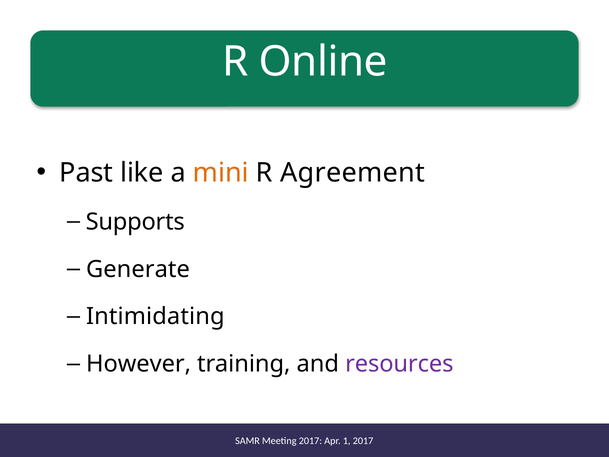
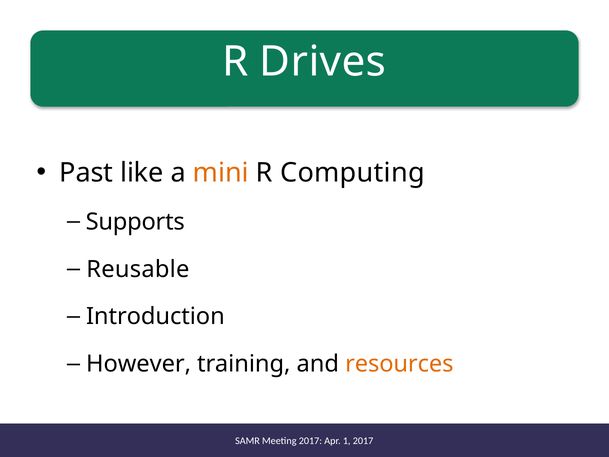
Online: Online -> Drives
Agreement: Agreement -> Computing
Generate: Generate -> Reusable
Intimidating: Intimidating -> Introduction
resources colour: purple -> orange
